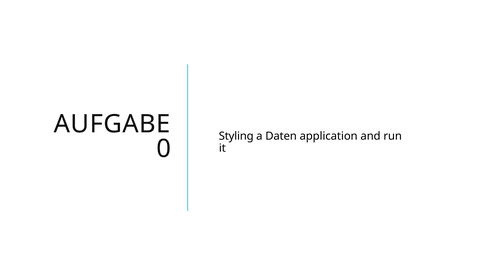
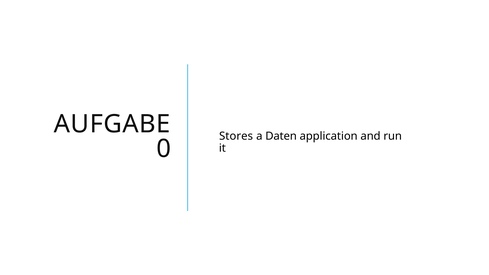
Styling: Styling -> Stores
